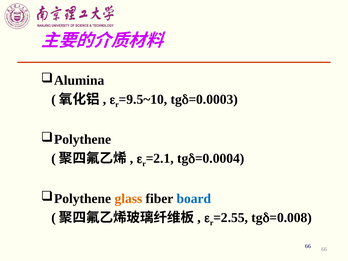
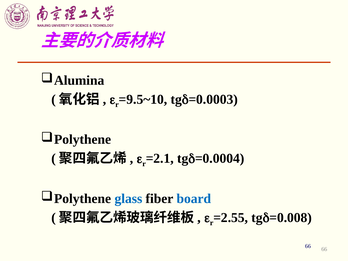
glass colour: orange -> blue
